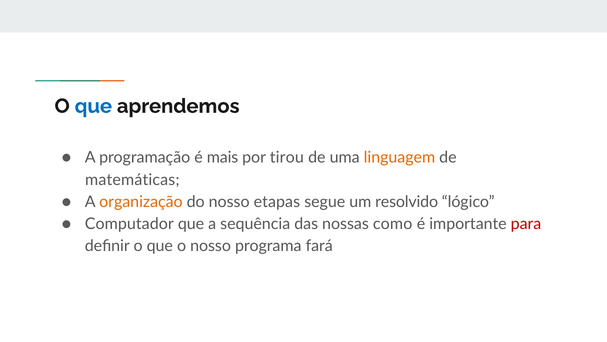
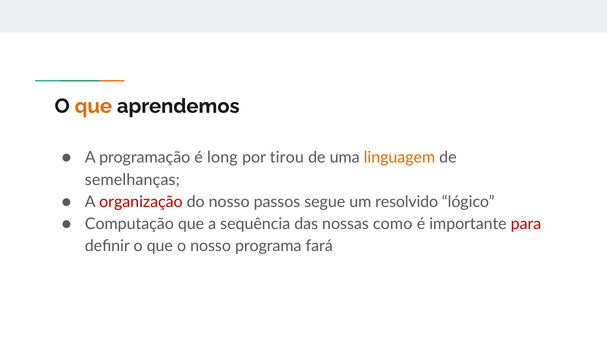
que at (93, 106) colour: blue -> orange
mais: mais -> long
matemáticas: matemáticas -> semelhanças
organização colour: orange -> red
etapas: etapas -> passos
Computador: Computador -> Computação
